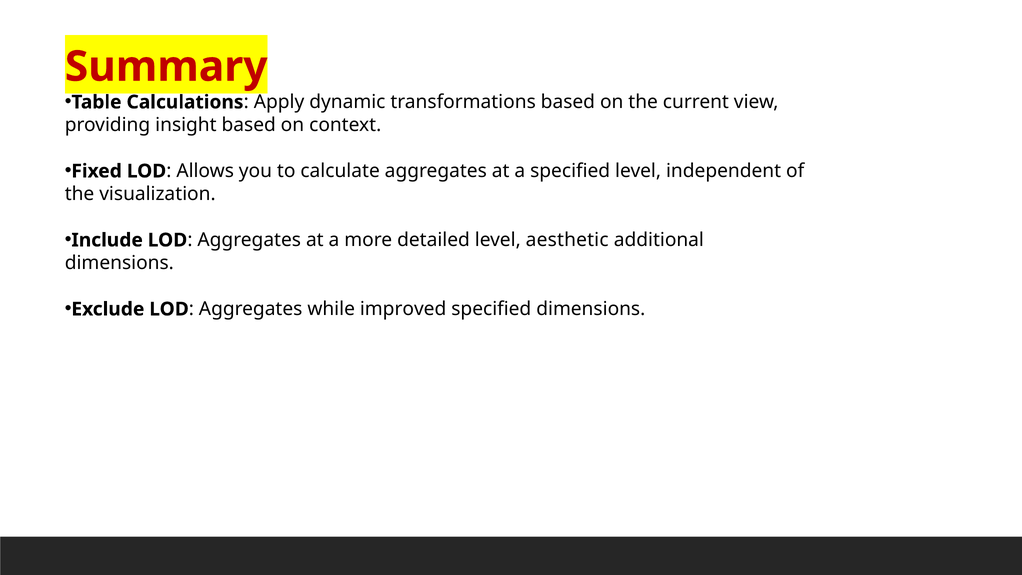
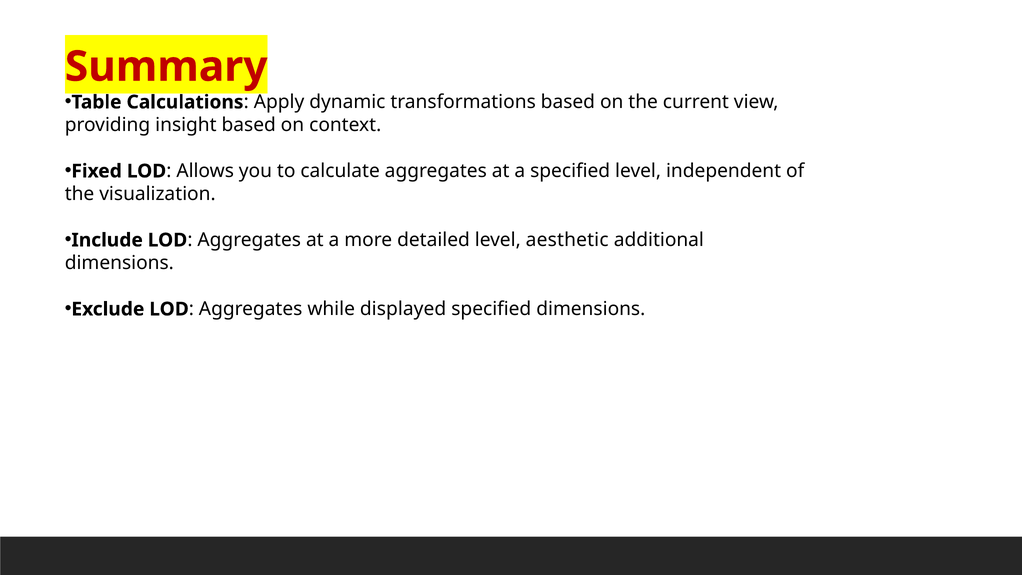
improved: improved -> displayed
